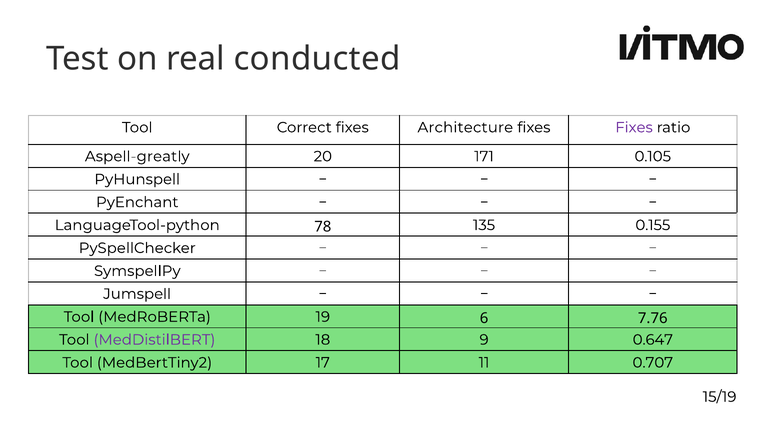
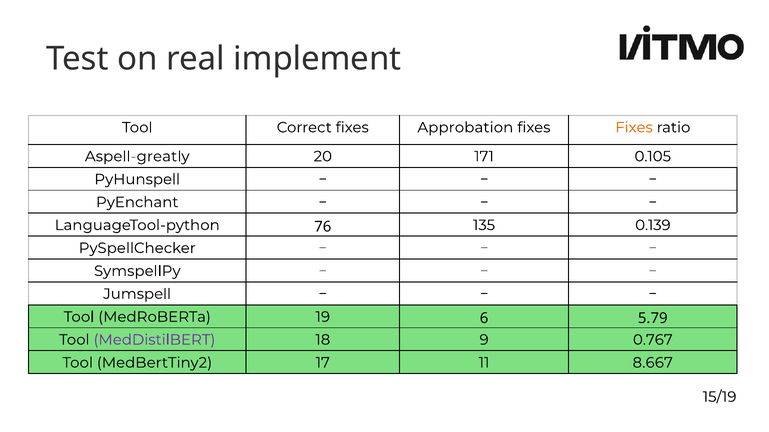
conducted: conducted -> implement
Architecture: Architecture -> Approbation
Fixes at (634, 128) colour: purple -> orange
78: 78 -> 76
0.155: 0.155 -> 0.139
7.76: 7.76 -> 5.79
0.647: 0.647 -> 0.767
0.707: 0.707 -> 8.667
